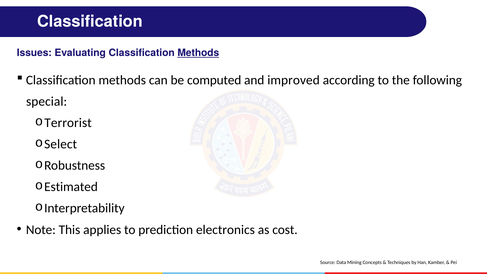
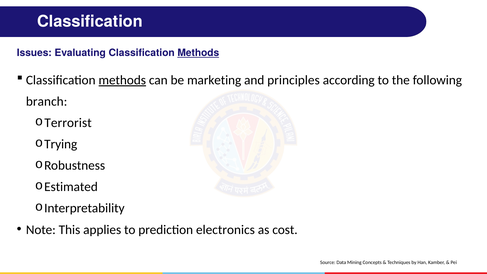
methods at (122, 80) underline: none -> present
computed: computed -> marketing
improved: improved -> principles
special: special -> branch
Select: Select -> Trying
